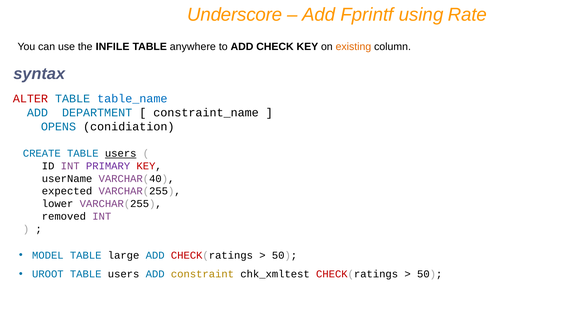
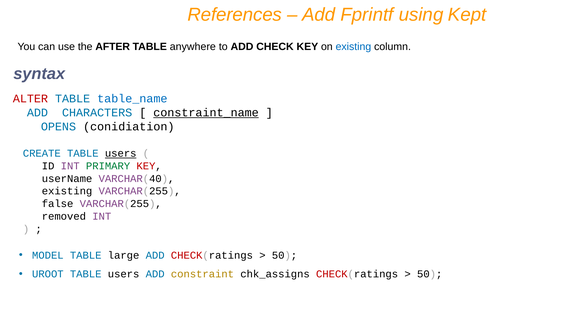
Underscore: Underscore -> References
Rate: Rate -> Kept
INFILE: INFILE -> AFTER
existing at (353, 47) colour: orange -> blue
DEPARTMENT: DEPARTMENT -> CHARACTERS
constraint_name underline: none -> present
PRIMARY colour: purple -> green
expected at (67, 191): expected -> existing
lower: lower -> false
chk_xmltest: chk_xmltest -> chk_assigns
